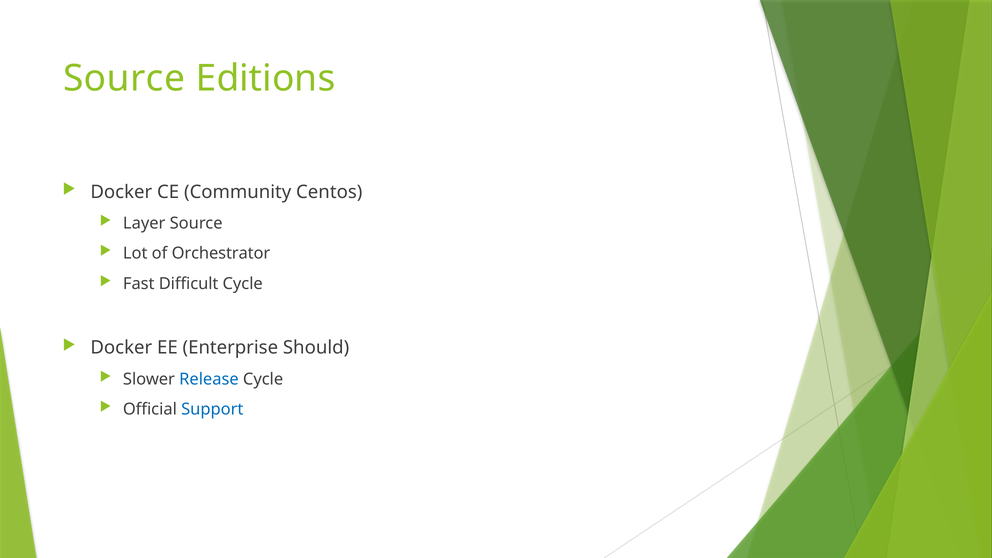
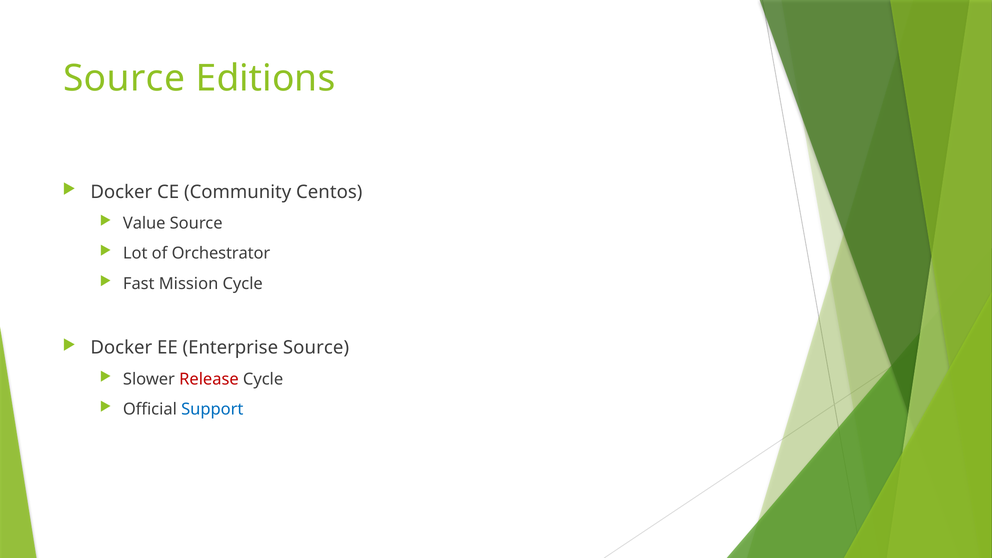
Layer: Layer -> Value
Difficult: Difficult -> Mission
Enterprise Should: Should -> Source
Release colour: blue -> red
